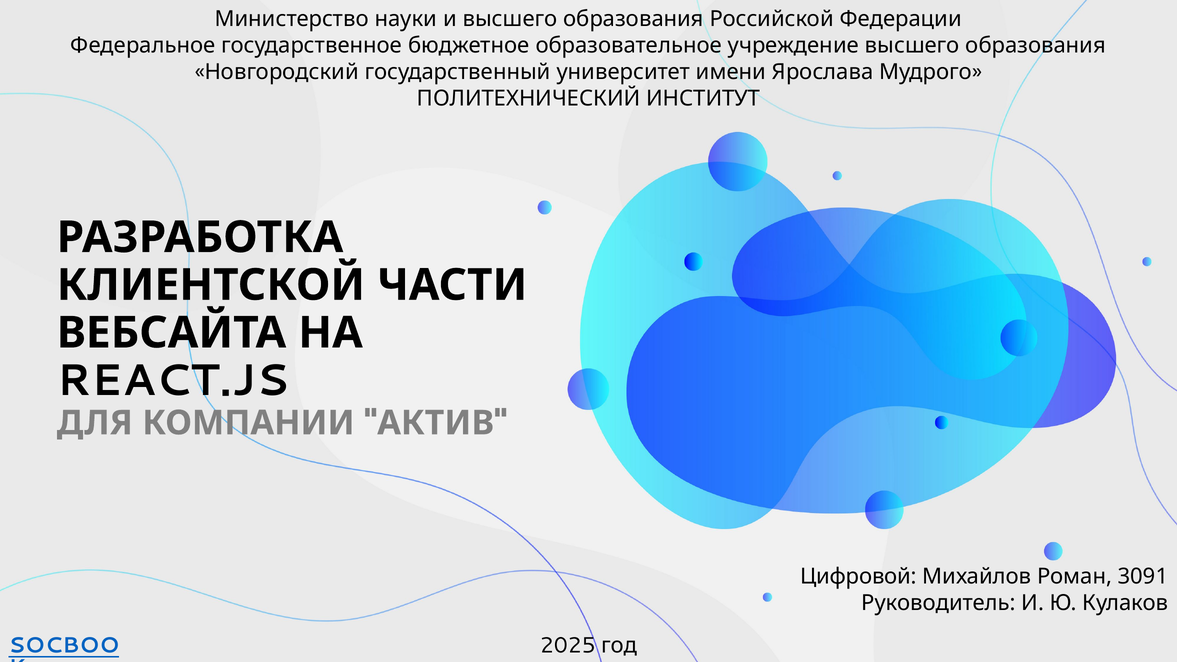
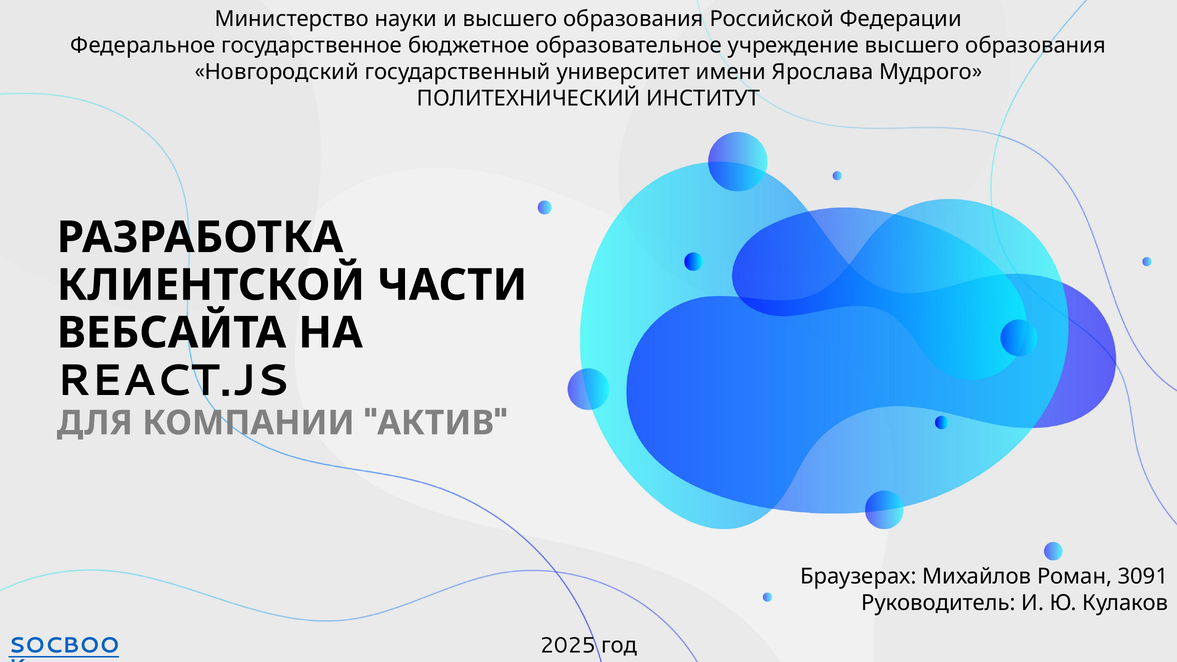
Цифровой: Цифровой -> Браузерах
